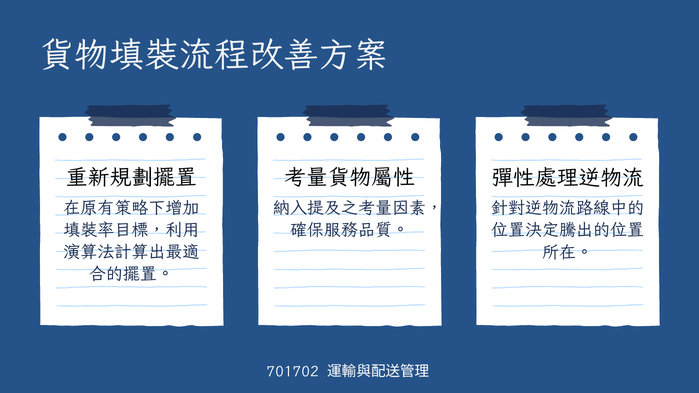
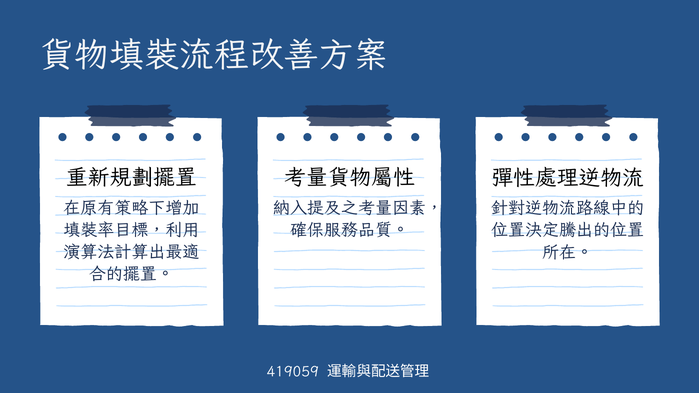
701702: 701702 -> 419059
